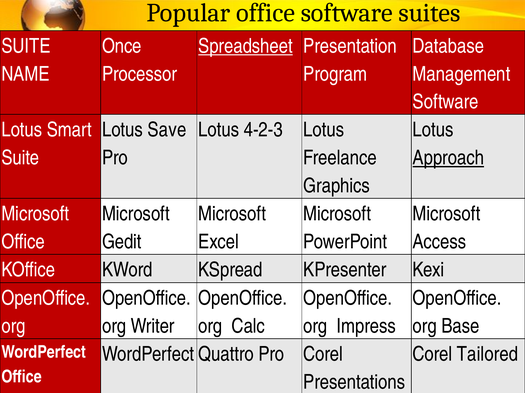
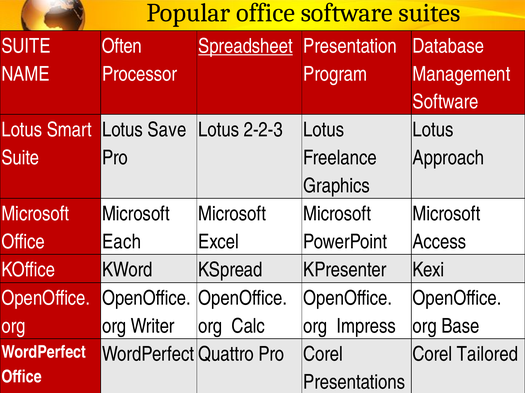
Once: Once -> Often
4-2-3: 4-2-3 -> 2-2-3
Approach underline: present -> none
Gedit: Gedit -> Each
